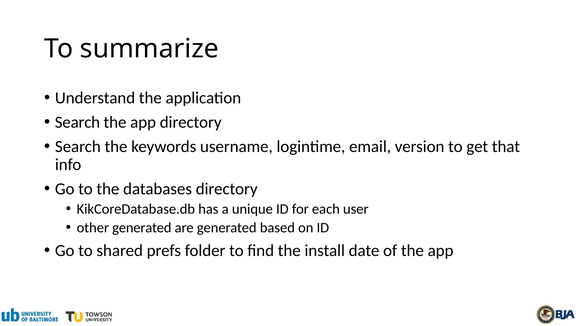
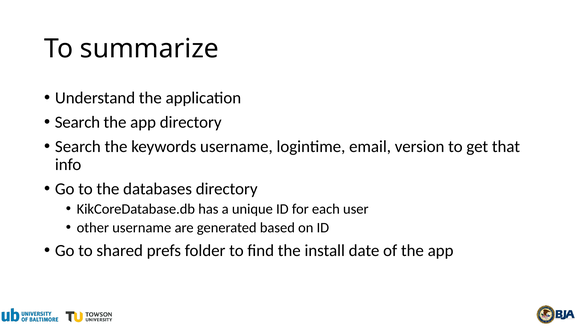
other generated: generated -> username
